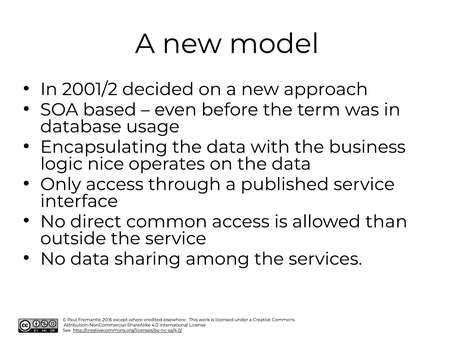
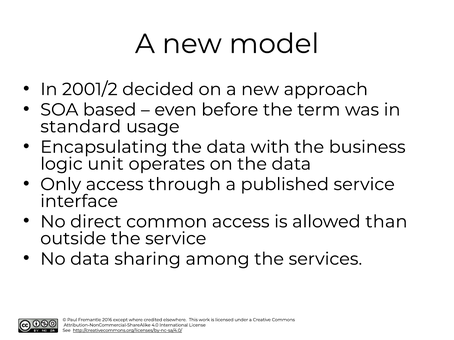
database: database -> standard
nice: nice -> unit
